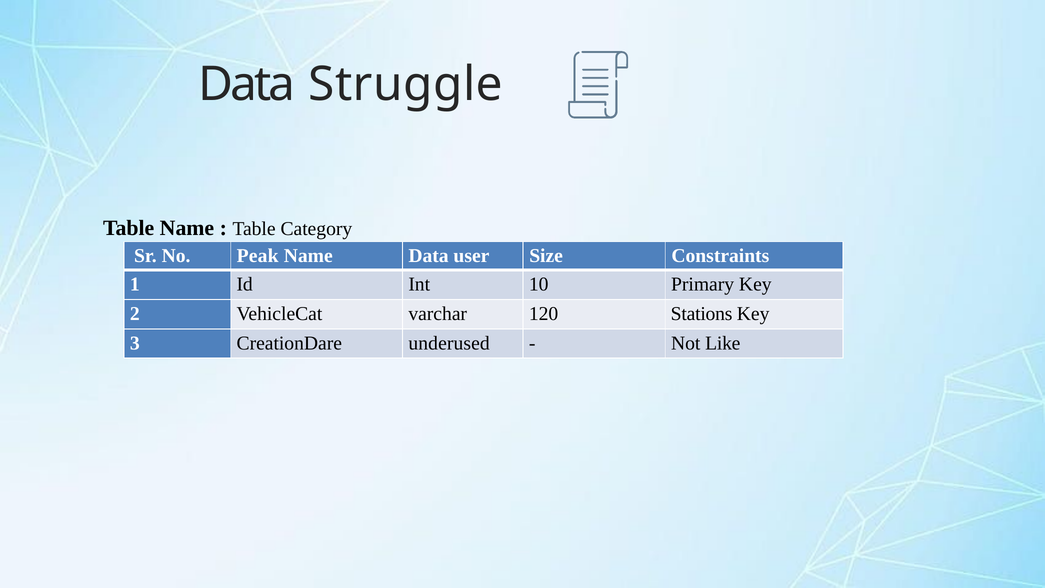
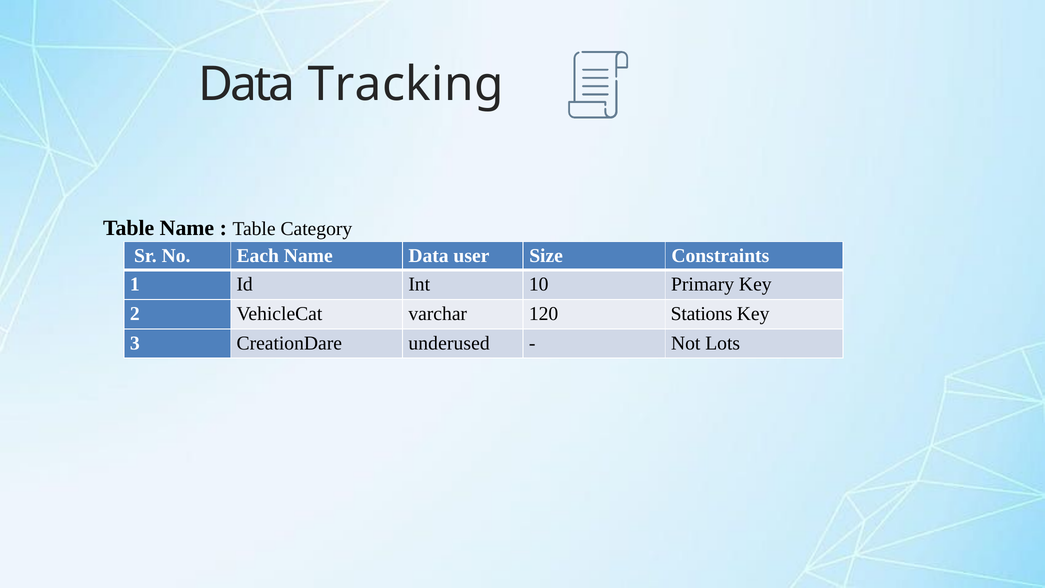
Struggle: Struggle -> Tracking
Peak: Peak -> Each
Like: Like -> Lots
